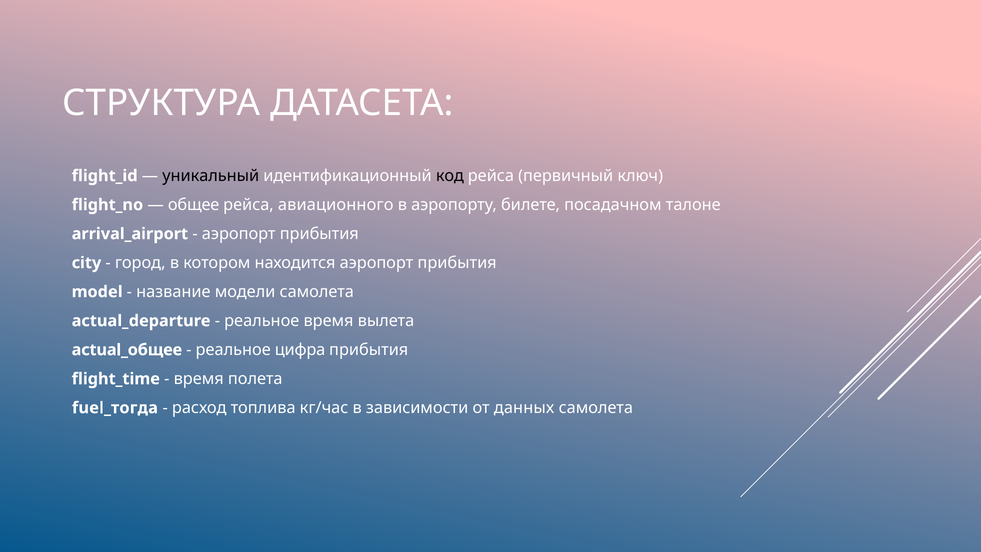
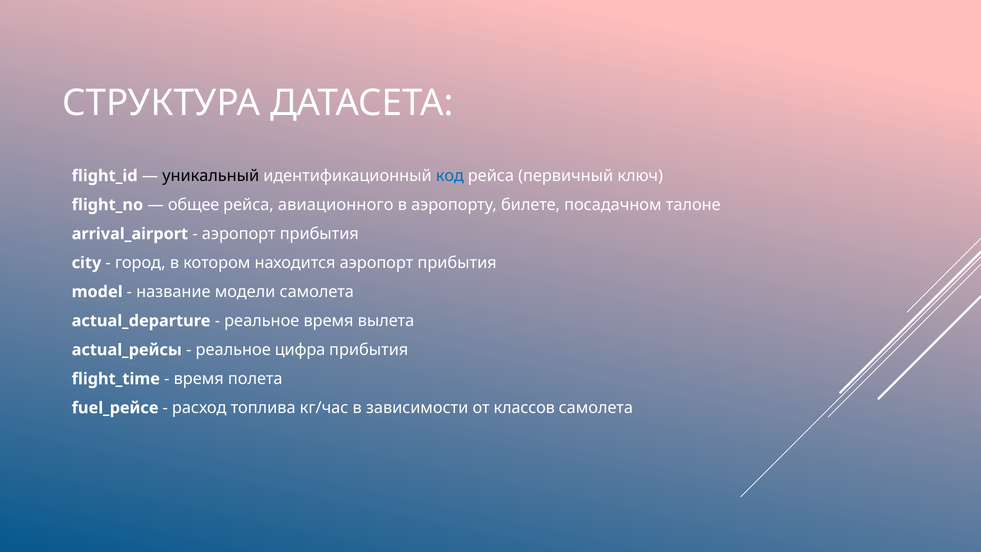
код colour: black -> blue
actual_общее: actual_общее -> actual_рейсы
fuel_тогда: fuel_тогда -> fuel_рейсе
данных: данных -> классов
